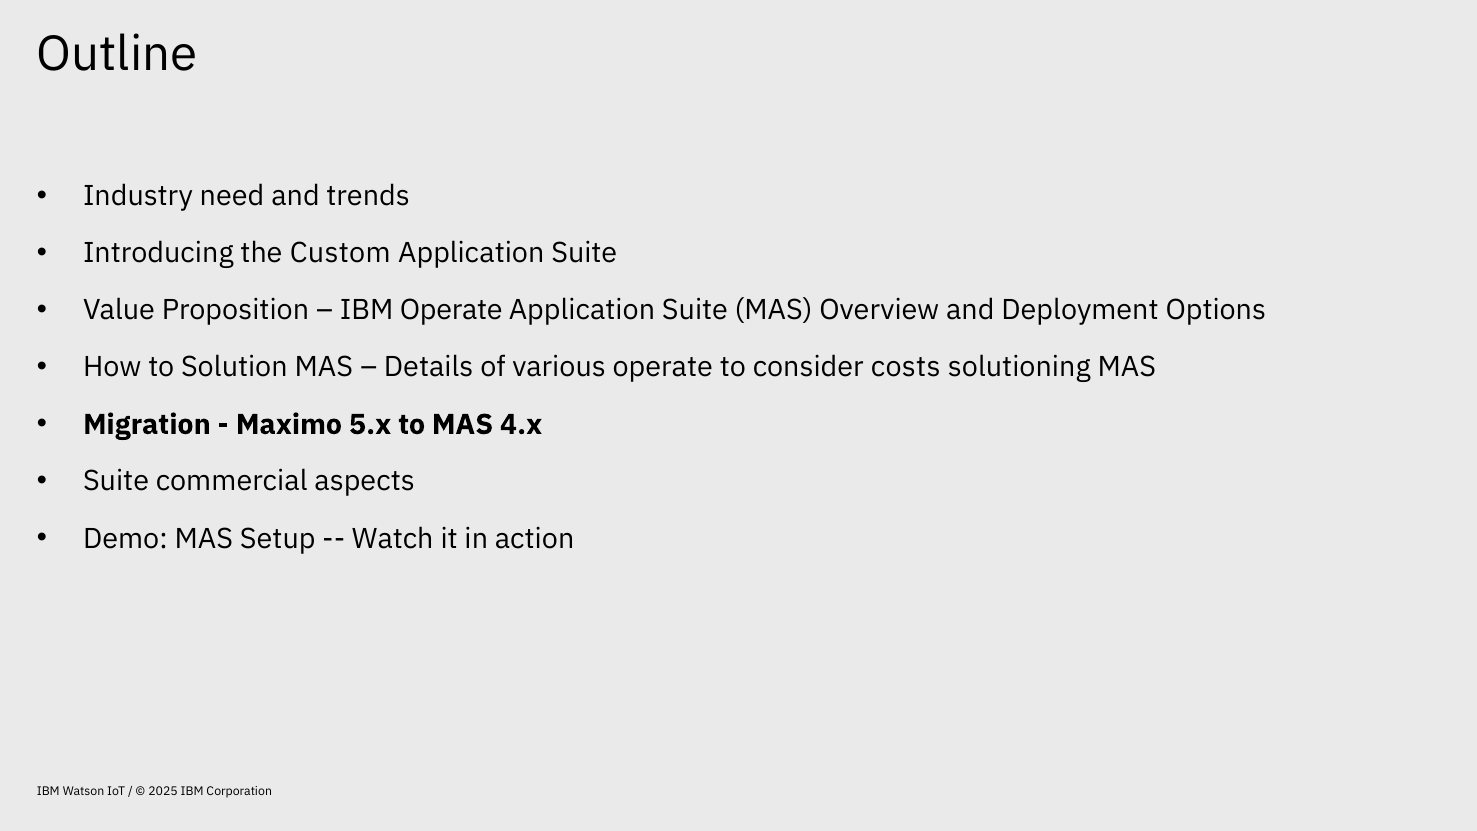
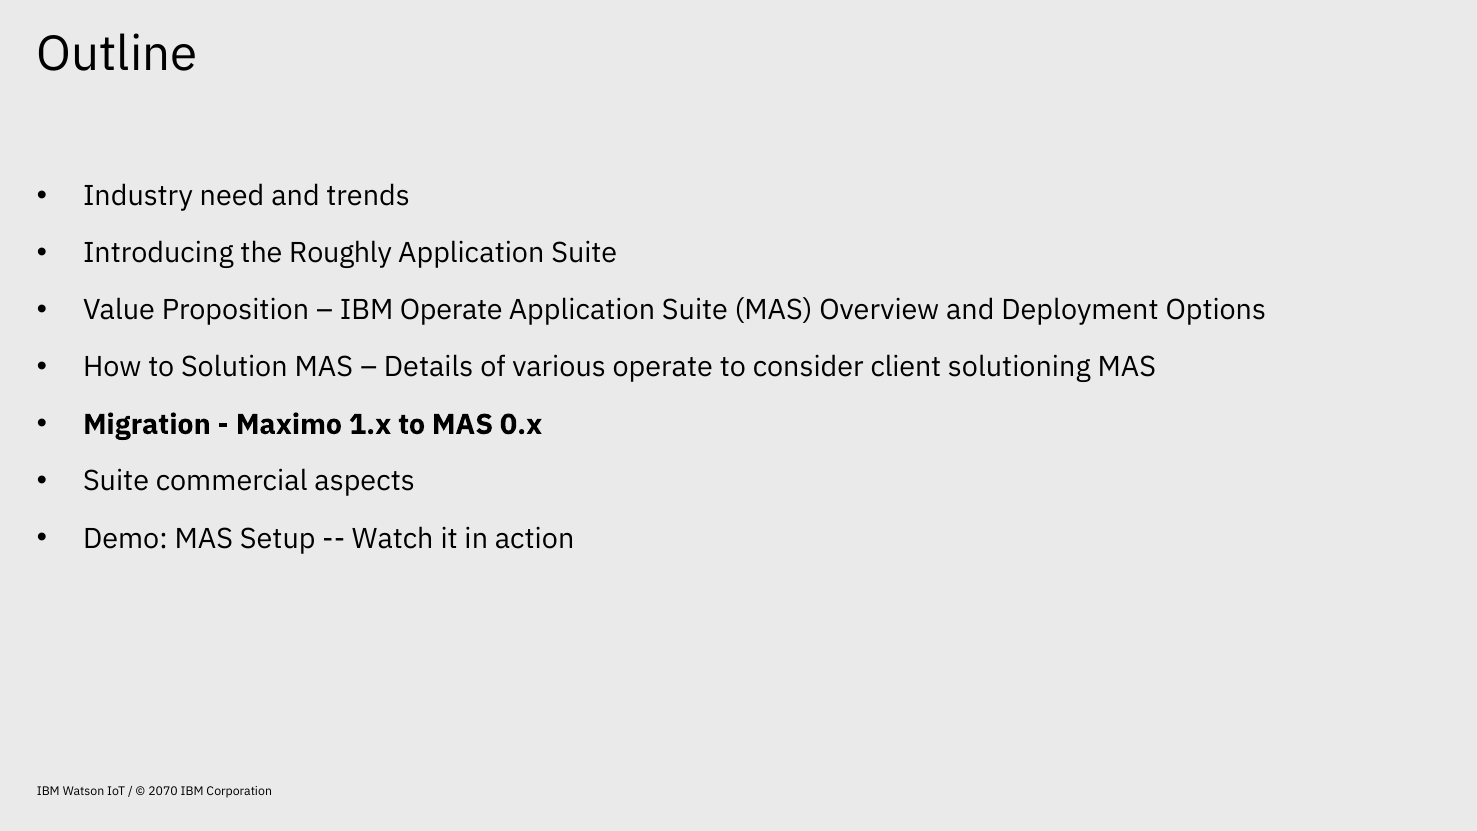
Custom: Custom -> Roughly
costs: costs -> client
5.x: 5.x -> 1.x
4.x: 4.x -> 0.x
2025: 2025 -> 2070
